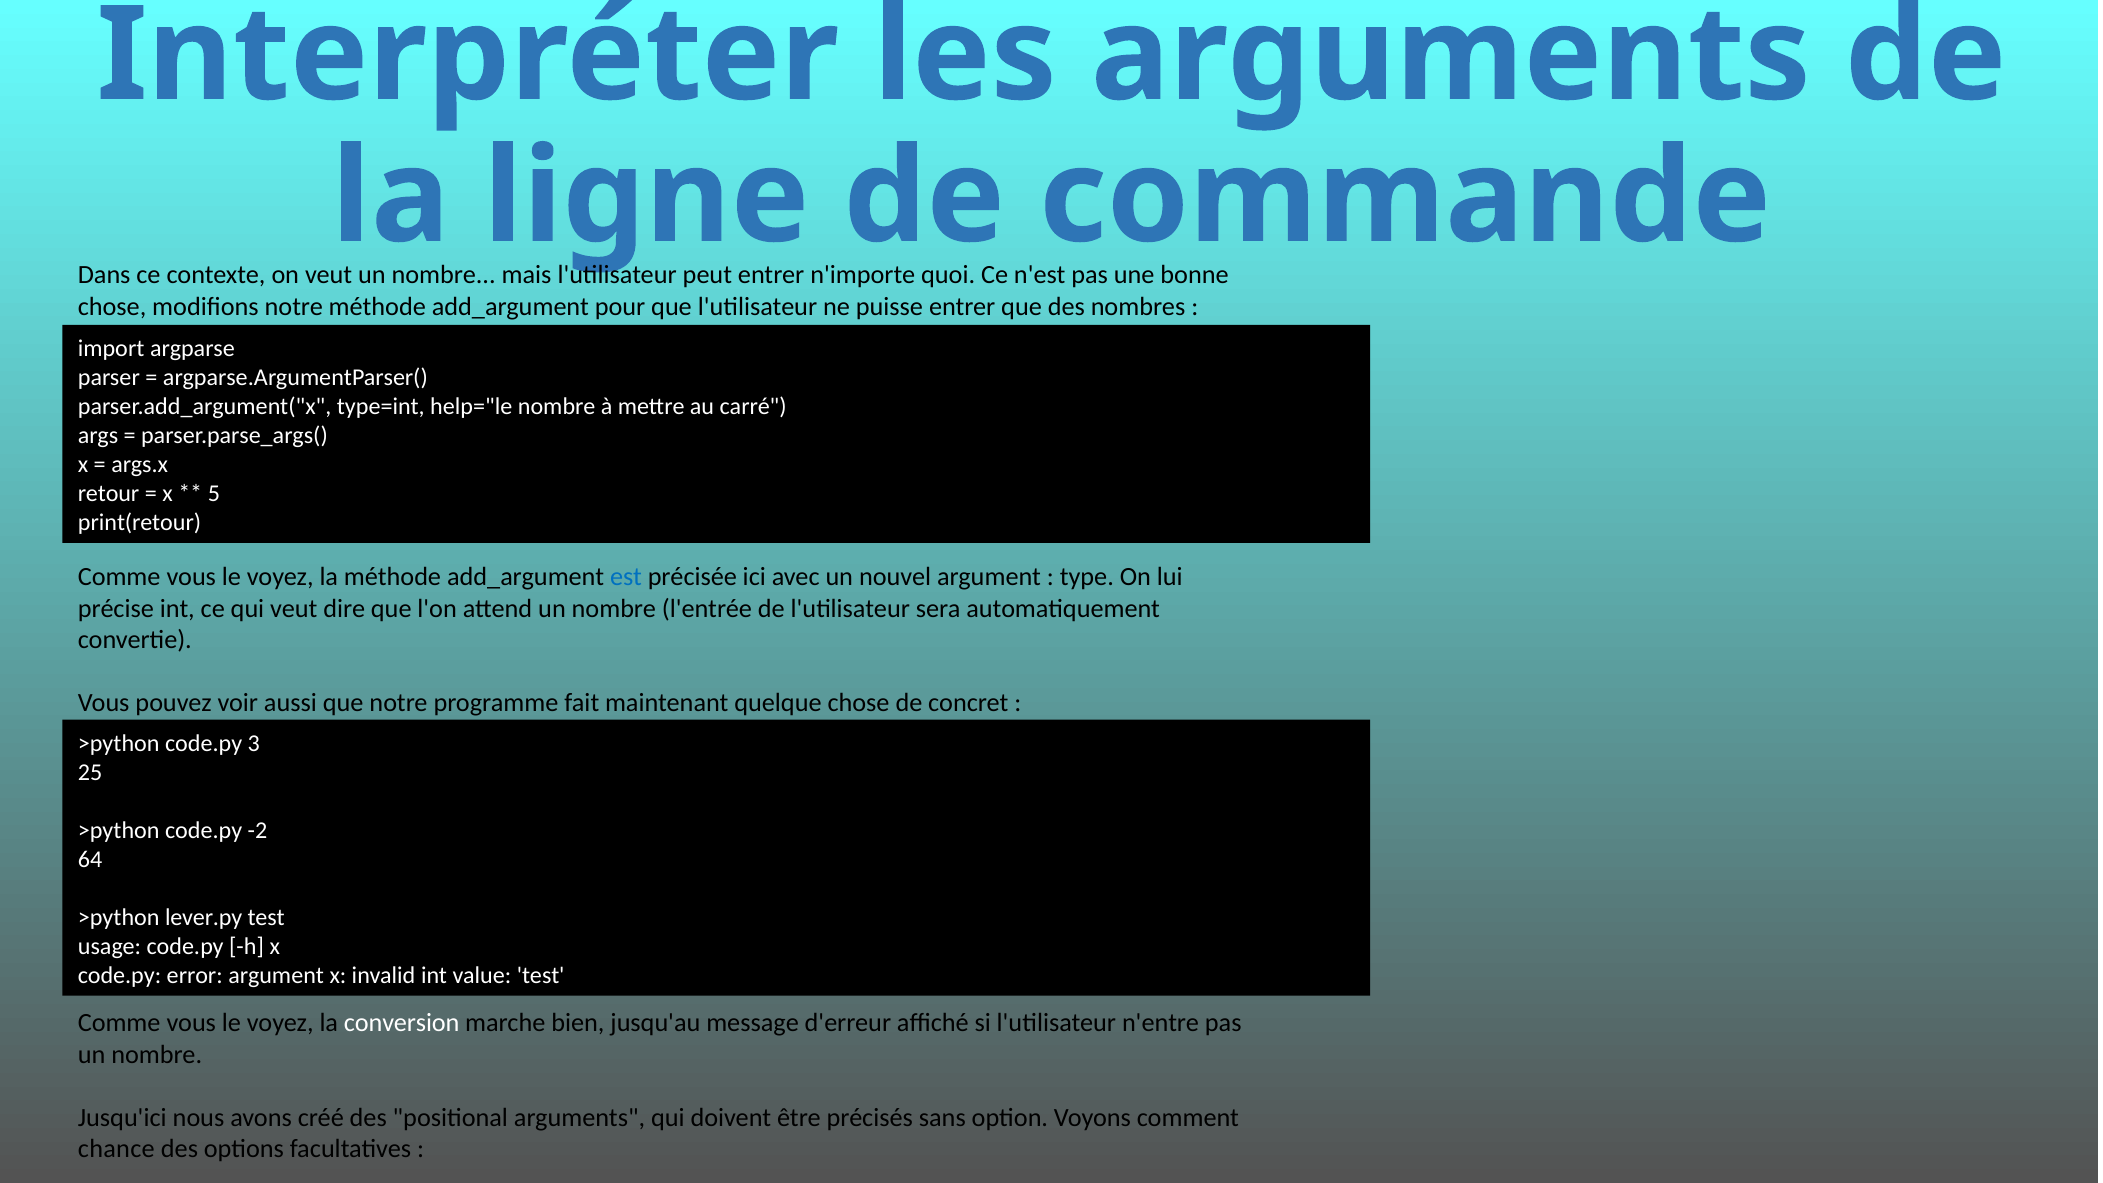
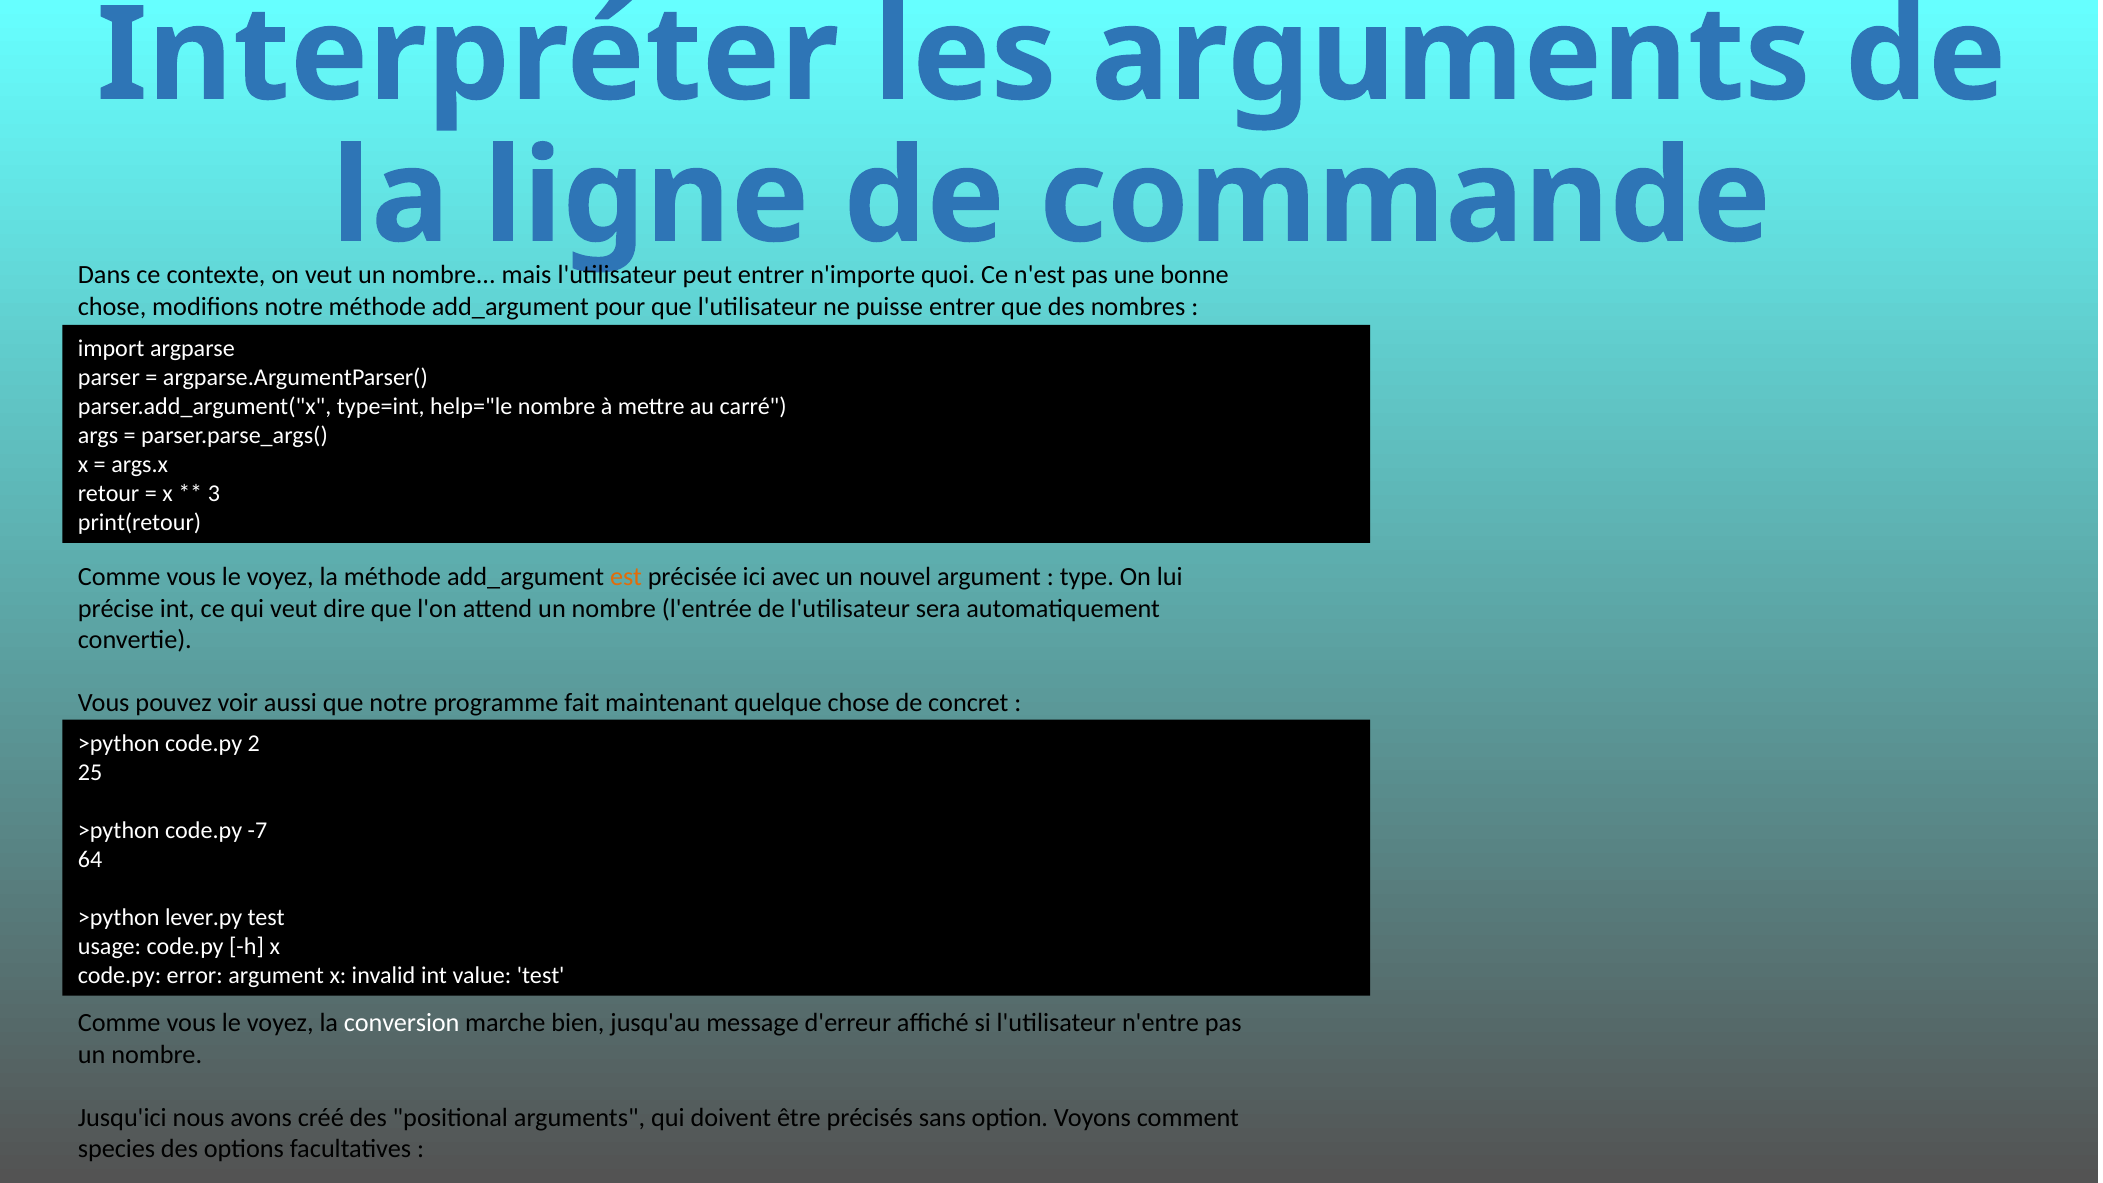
5: 5 -> 3
est colour: blue -> orange
3: 3 -> 2
-2: -2 -> -7
chance: chance -> species
